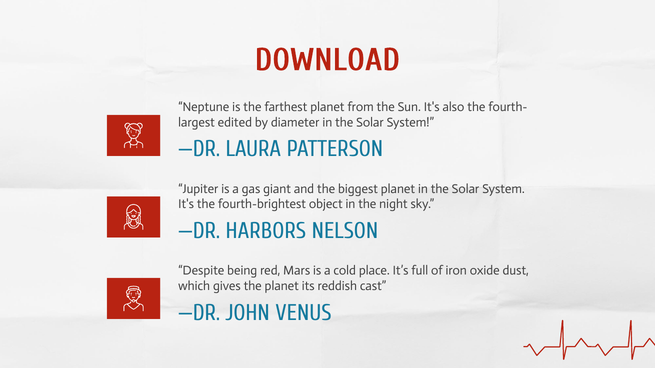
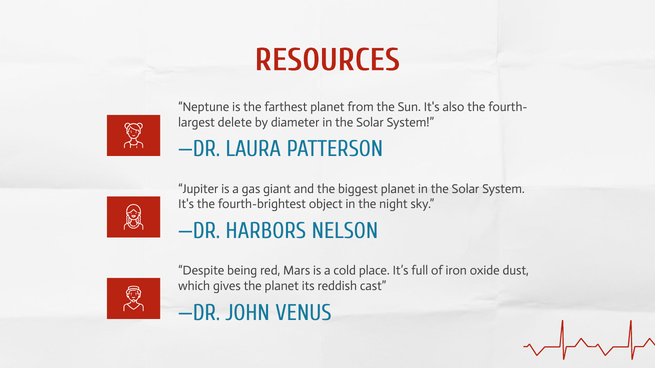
DOWNLOAD: DOWNLOAD -> RESOURCES
edited: edited -> delete
